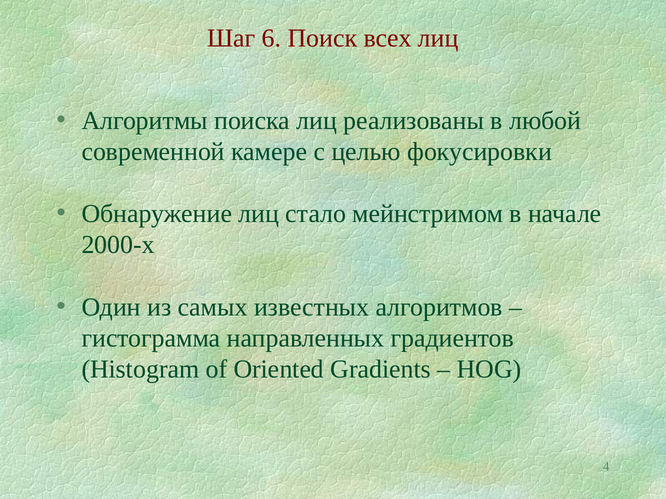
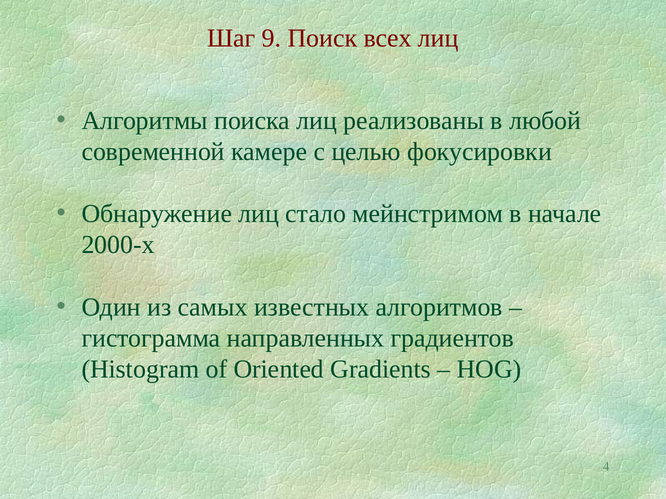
6: 6 -> 9
